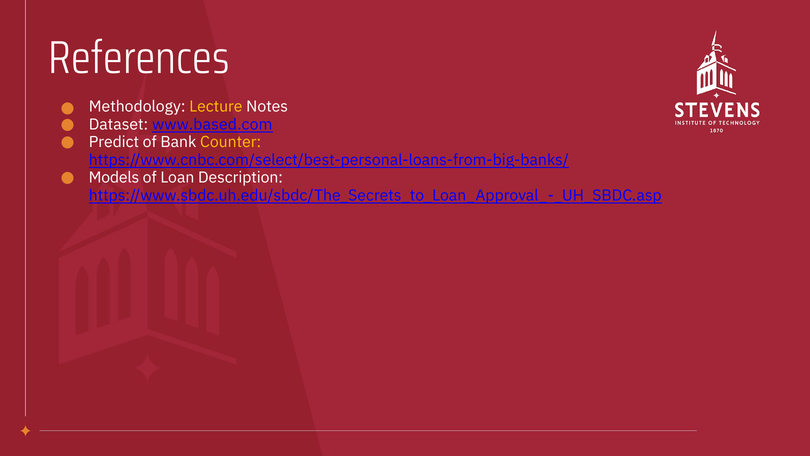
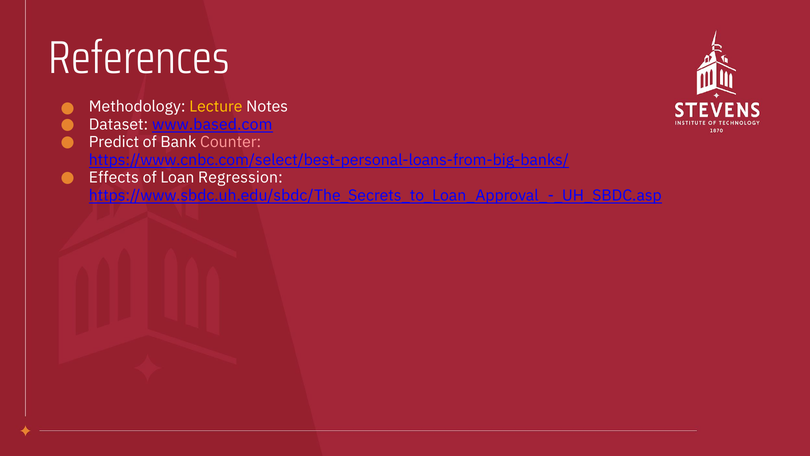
Counter colour: yellow -> pink
Models: Models -> Effects
Description: Description -> Regression
